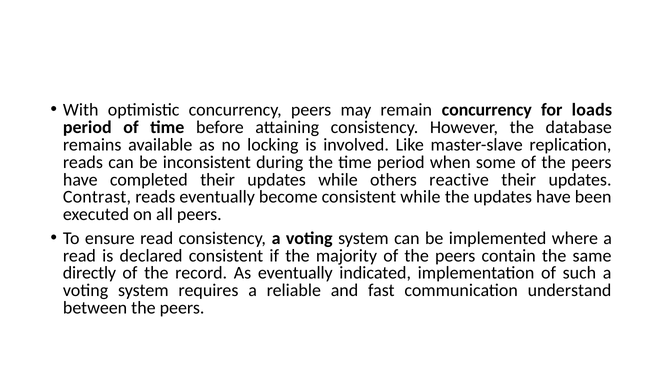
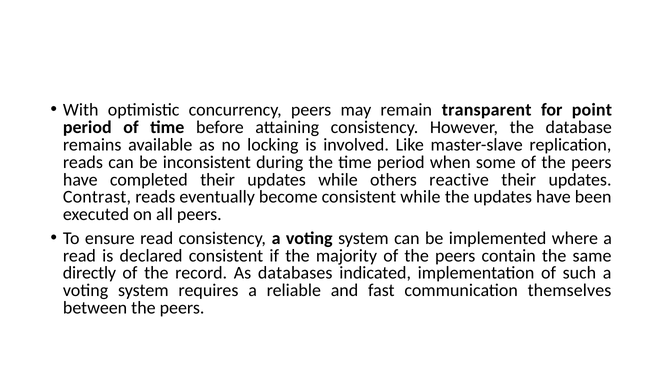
remain concurrency: concurrency -> transparent
loads: loads -> point
As eventually: eventually -> databases
understand: understand -> themselves
